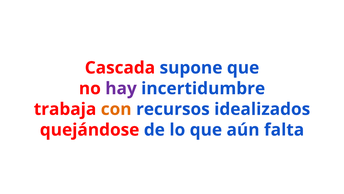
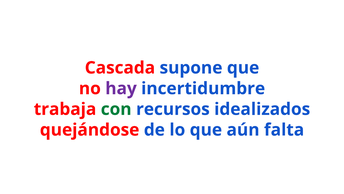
con colour: orange -> green
